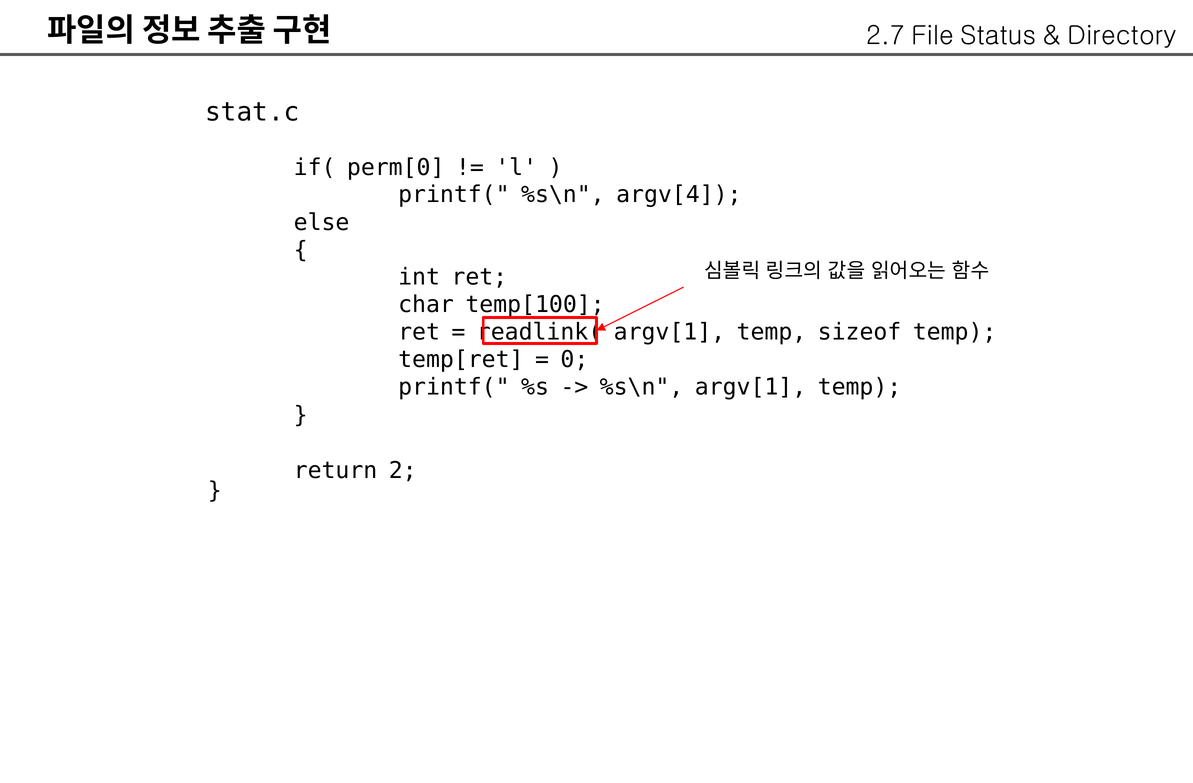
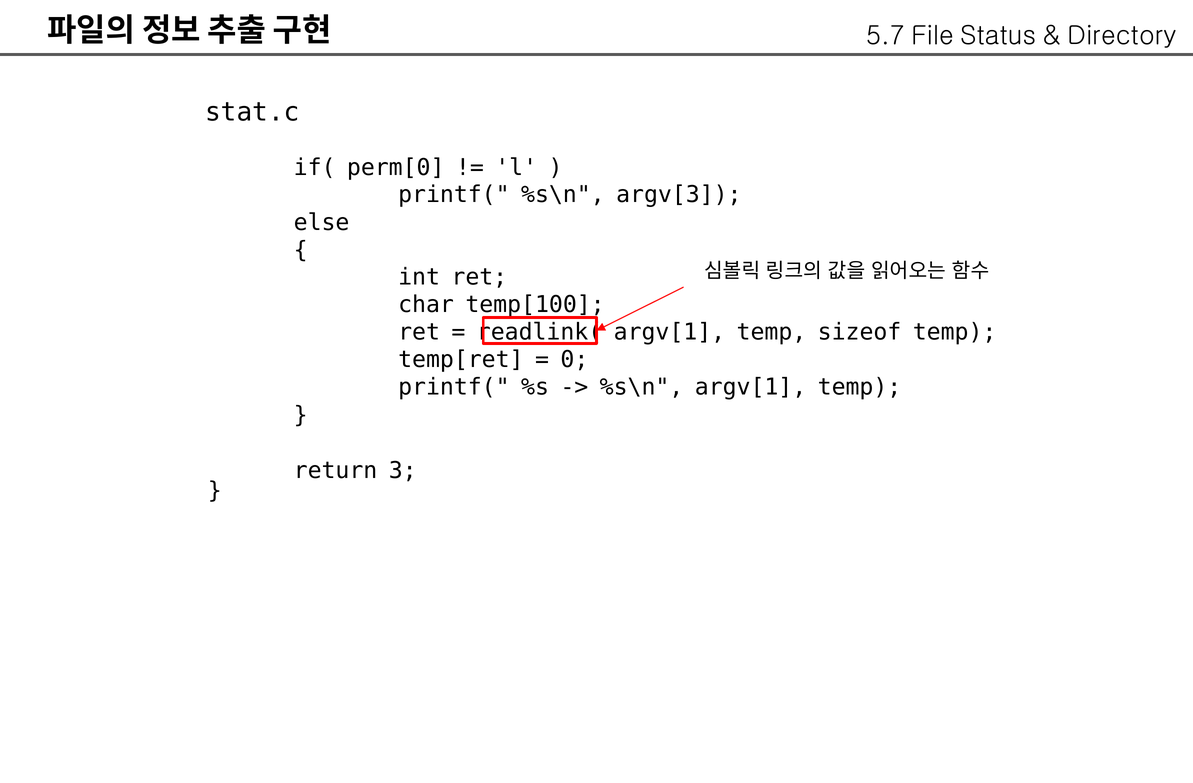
2.7: 2.7 -> 5.7
argv[4: argv[4 -> argv[3
2: 2 -> 3
